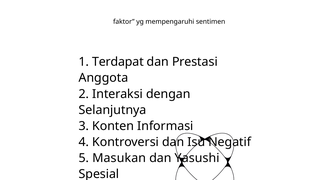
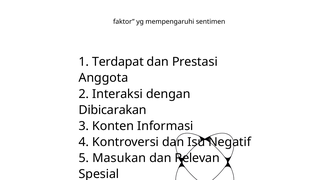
Selanjutnya: Selanjutnya -> Dibicarakan
Yasushi: Yasushi -> Relevan
